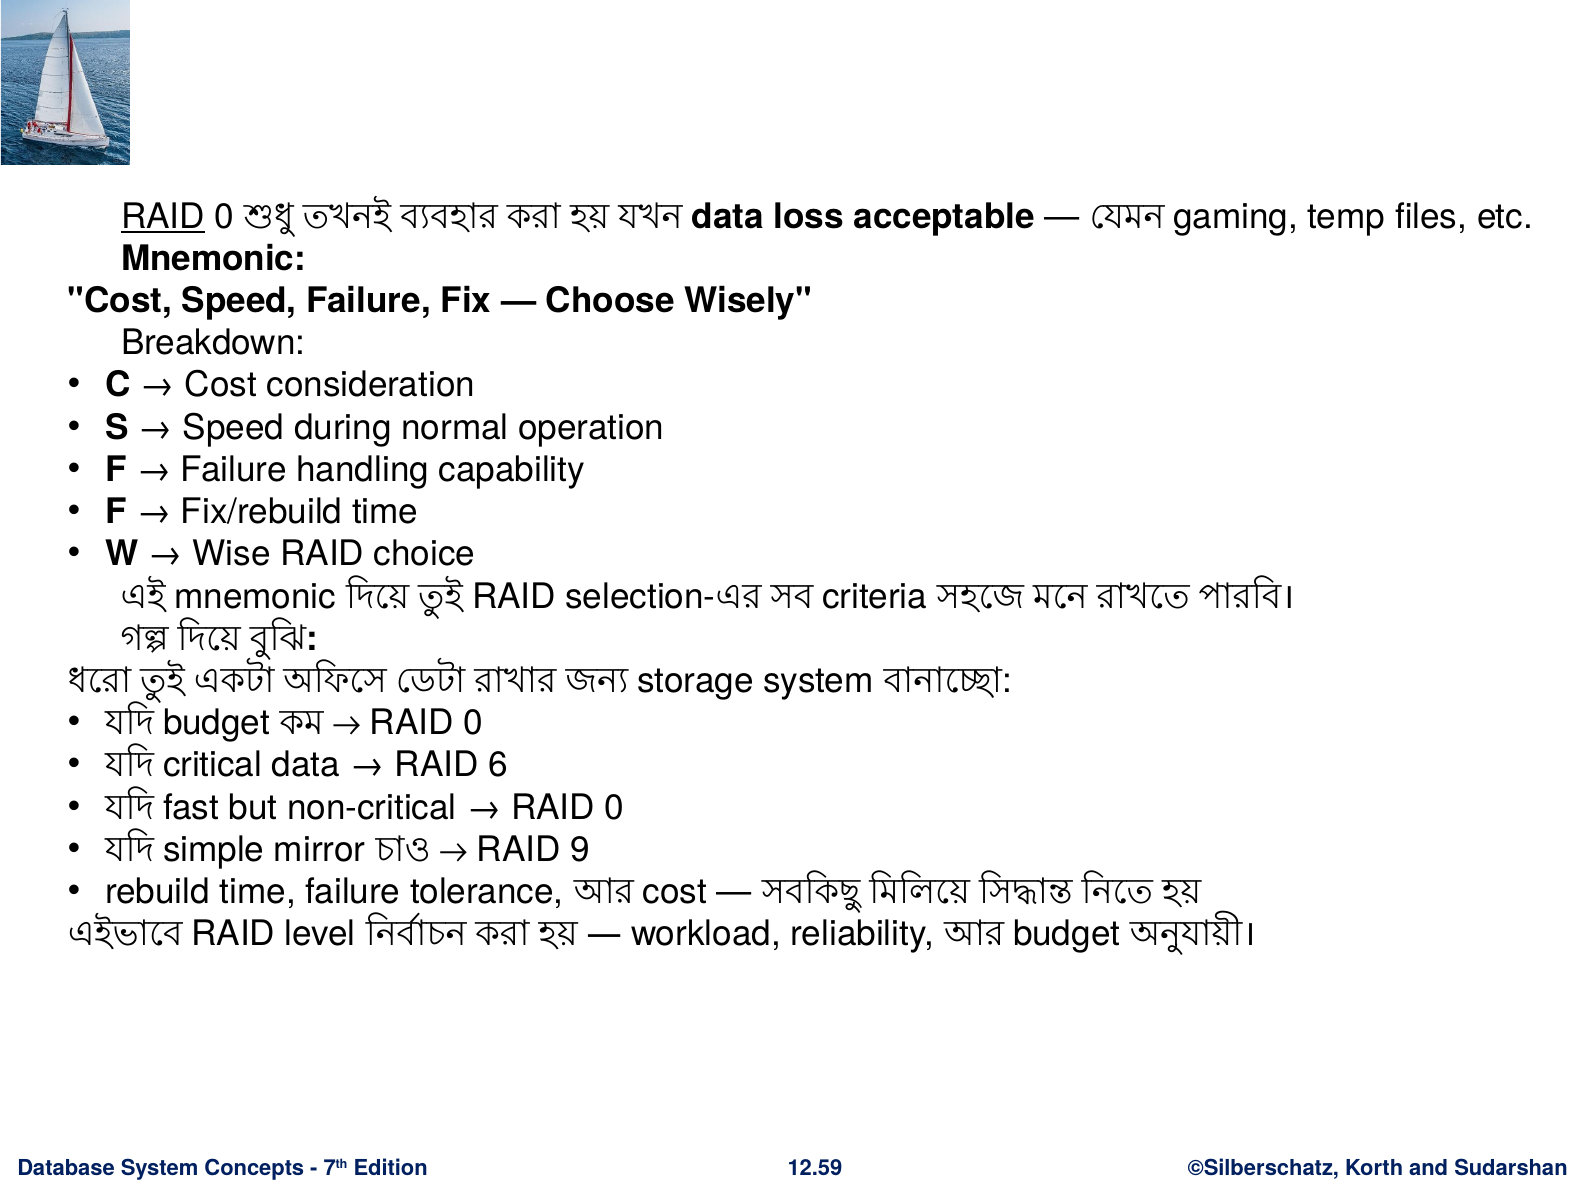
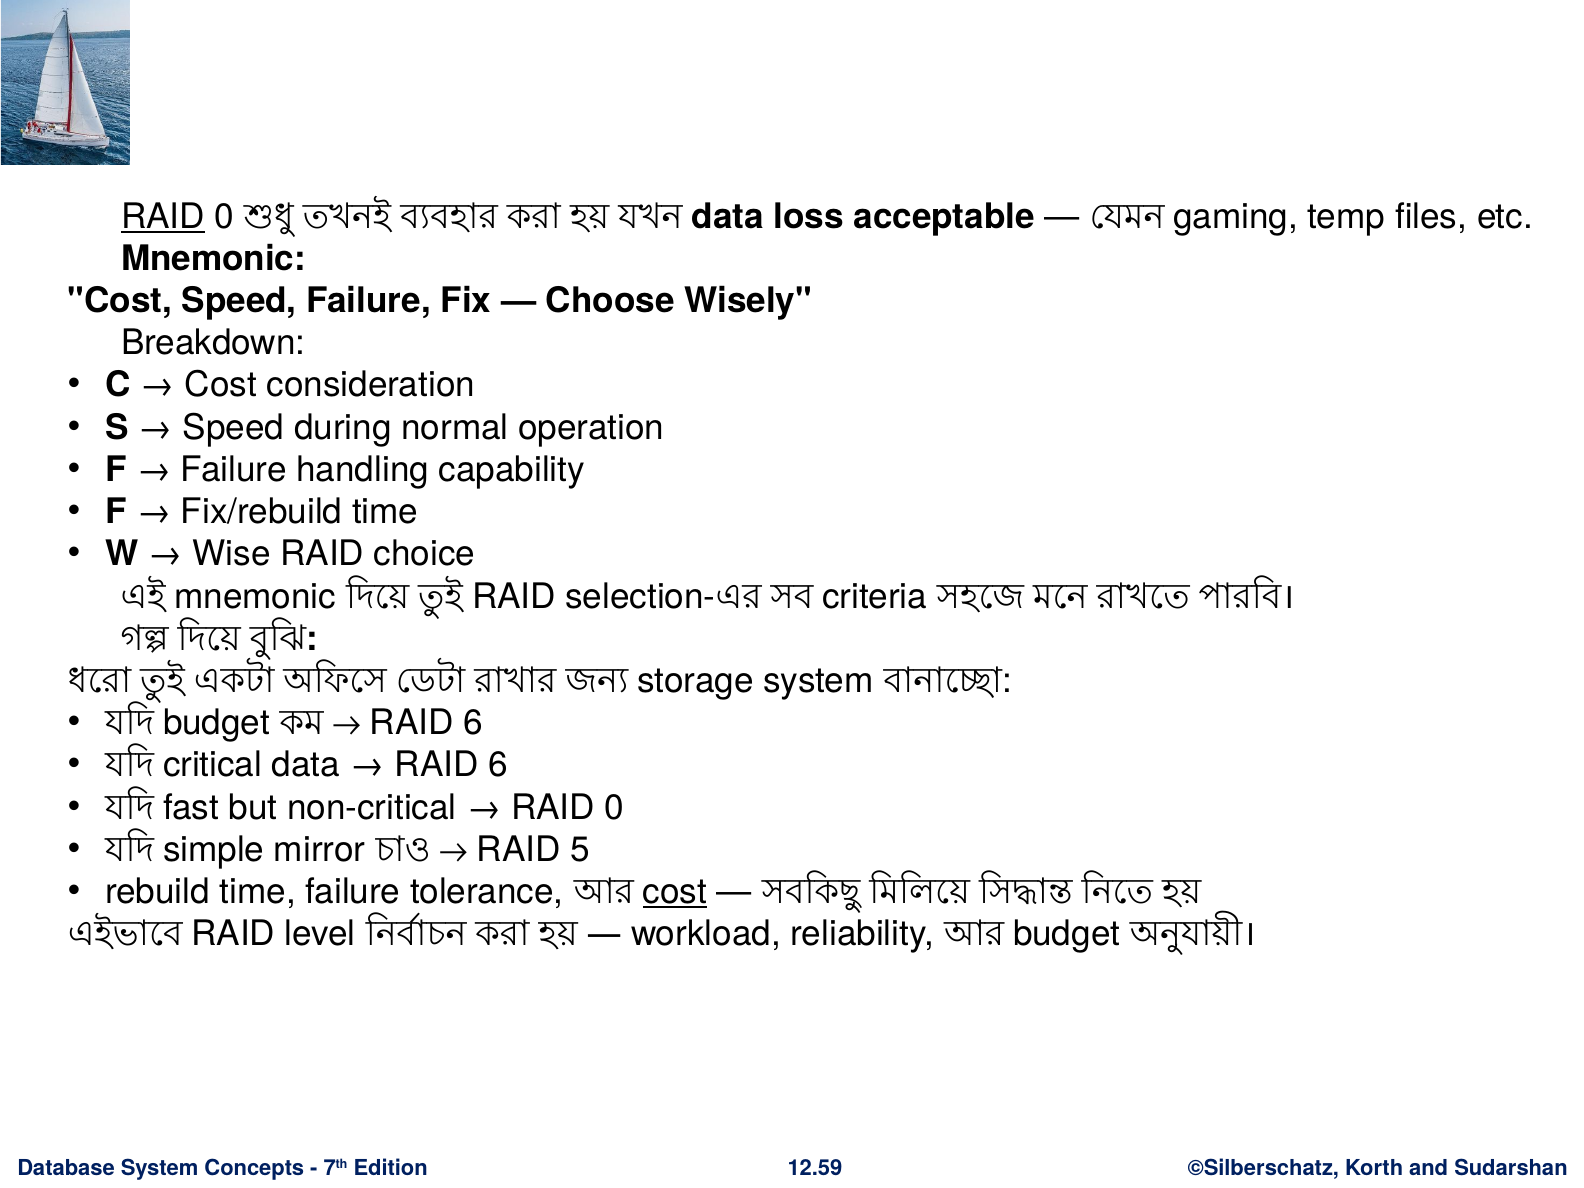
0 at (473, 723): 0 -> 6
9: 9 -> 5
cost at (675, 892) underline: none -> present
